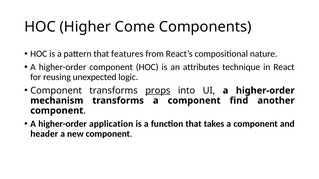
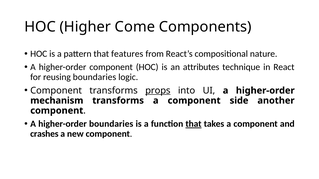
reusing unexpected: unexpected -> boundaries
find: find -> side
higher-order application: application -> boundaries
that at (194, 124) underline: none -> present
header: header -> crashes
